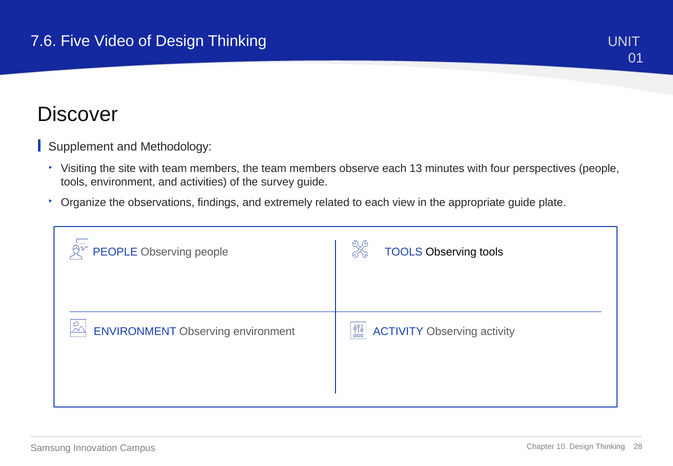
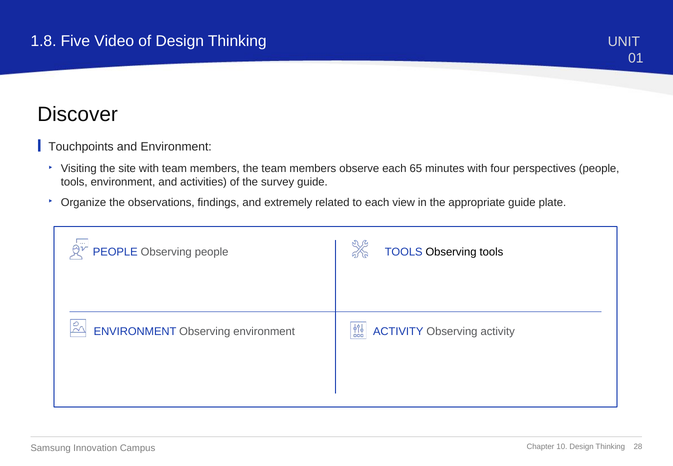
7.6: 7.6 -> 1.8
Supplement: Supplement -> Touchpoints
and Methodology: Methodology -> Environment
13: 13 -> 65
